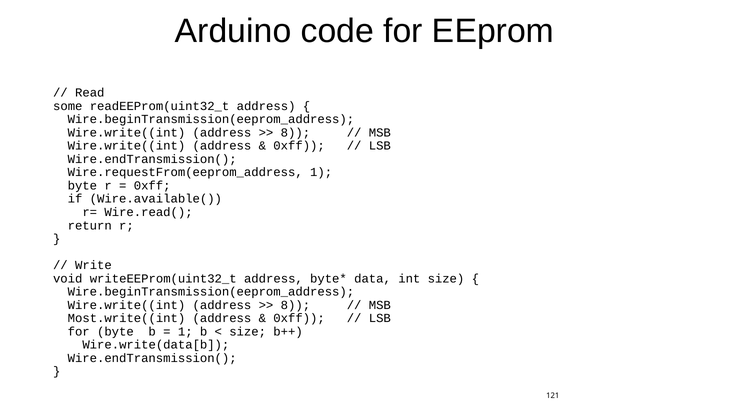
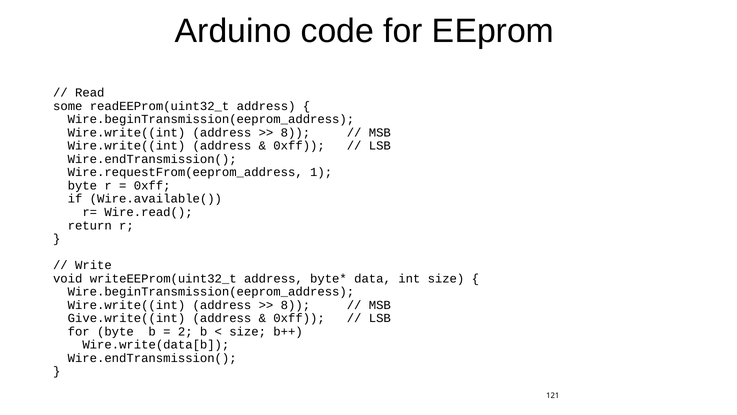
Most.write((int: Most.write((int -> Give.write((int
1 at (185, 331): 1 -> 2
